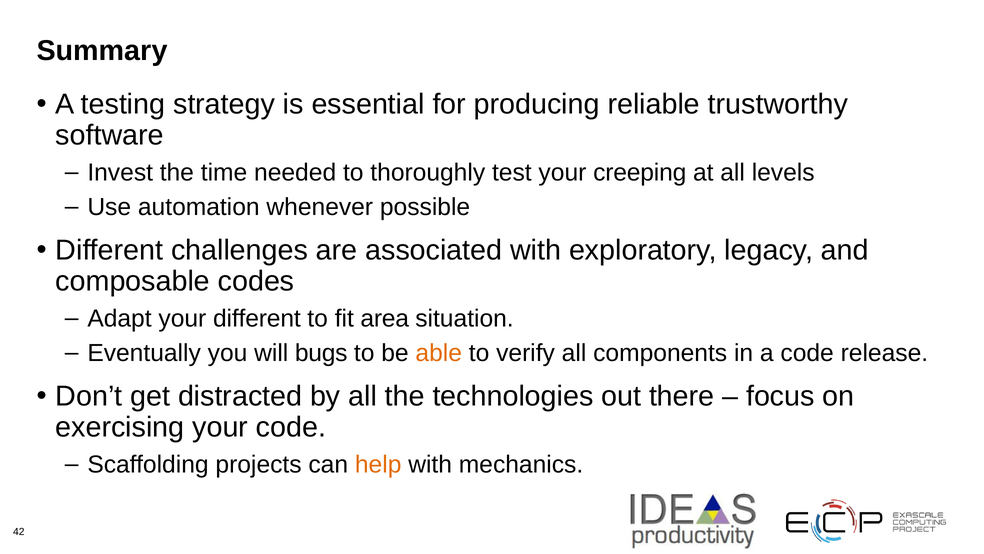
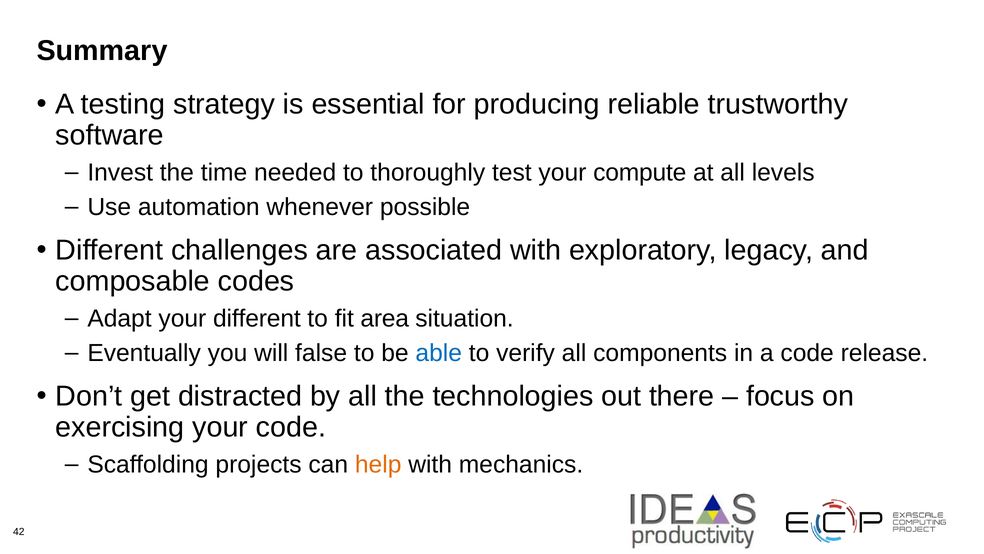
creeping: creeping -> compute
bugs: bugs -> false
able colour: orange -> blue
